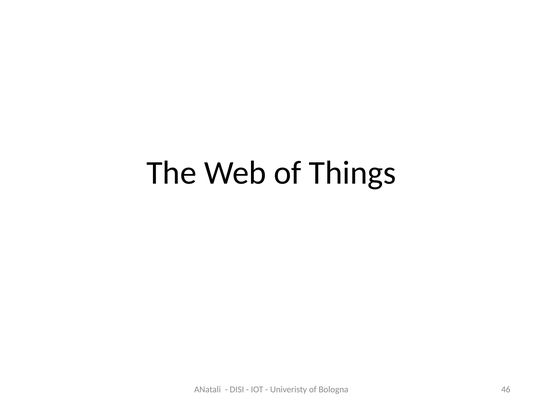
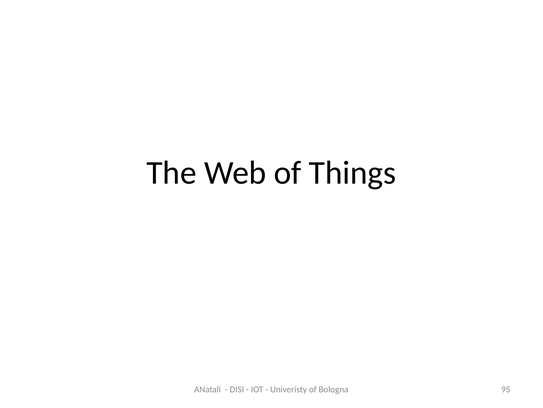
46: 46 -> 95
